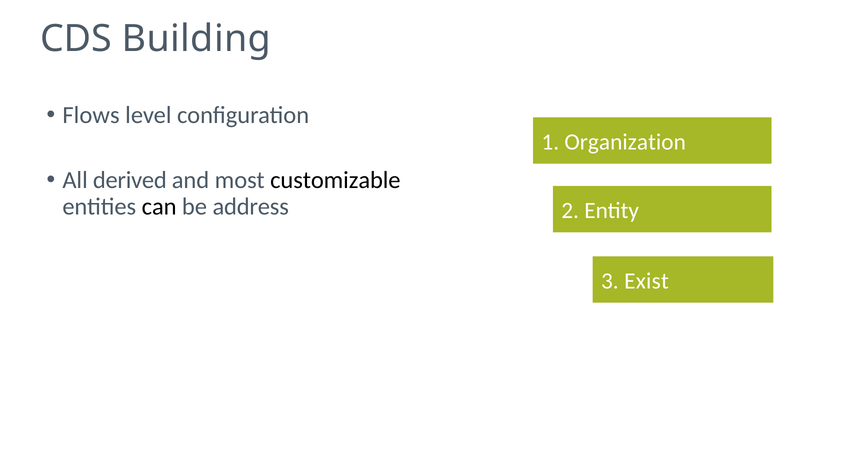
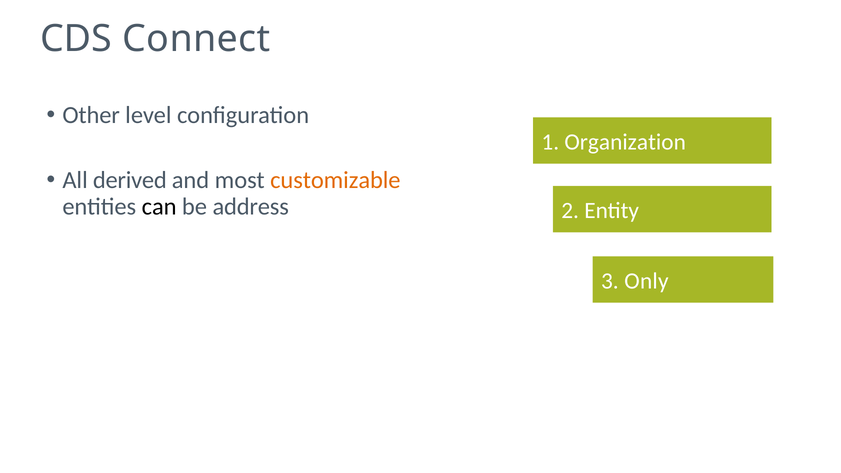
Building: Building -> Connect
Flows: Flows -> Other
customizable colour: black -> orange
Exist: Exist -> Only
